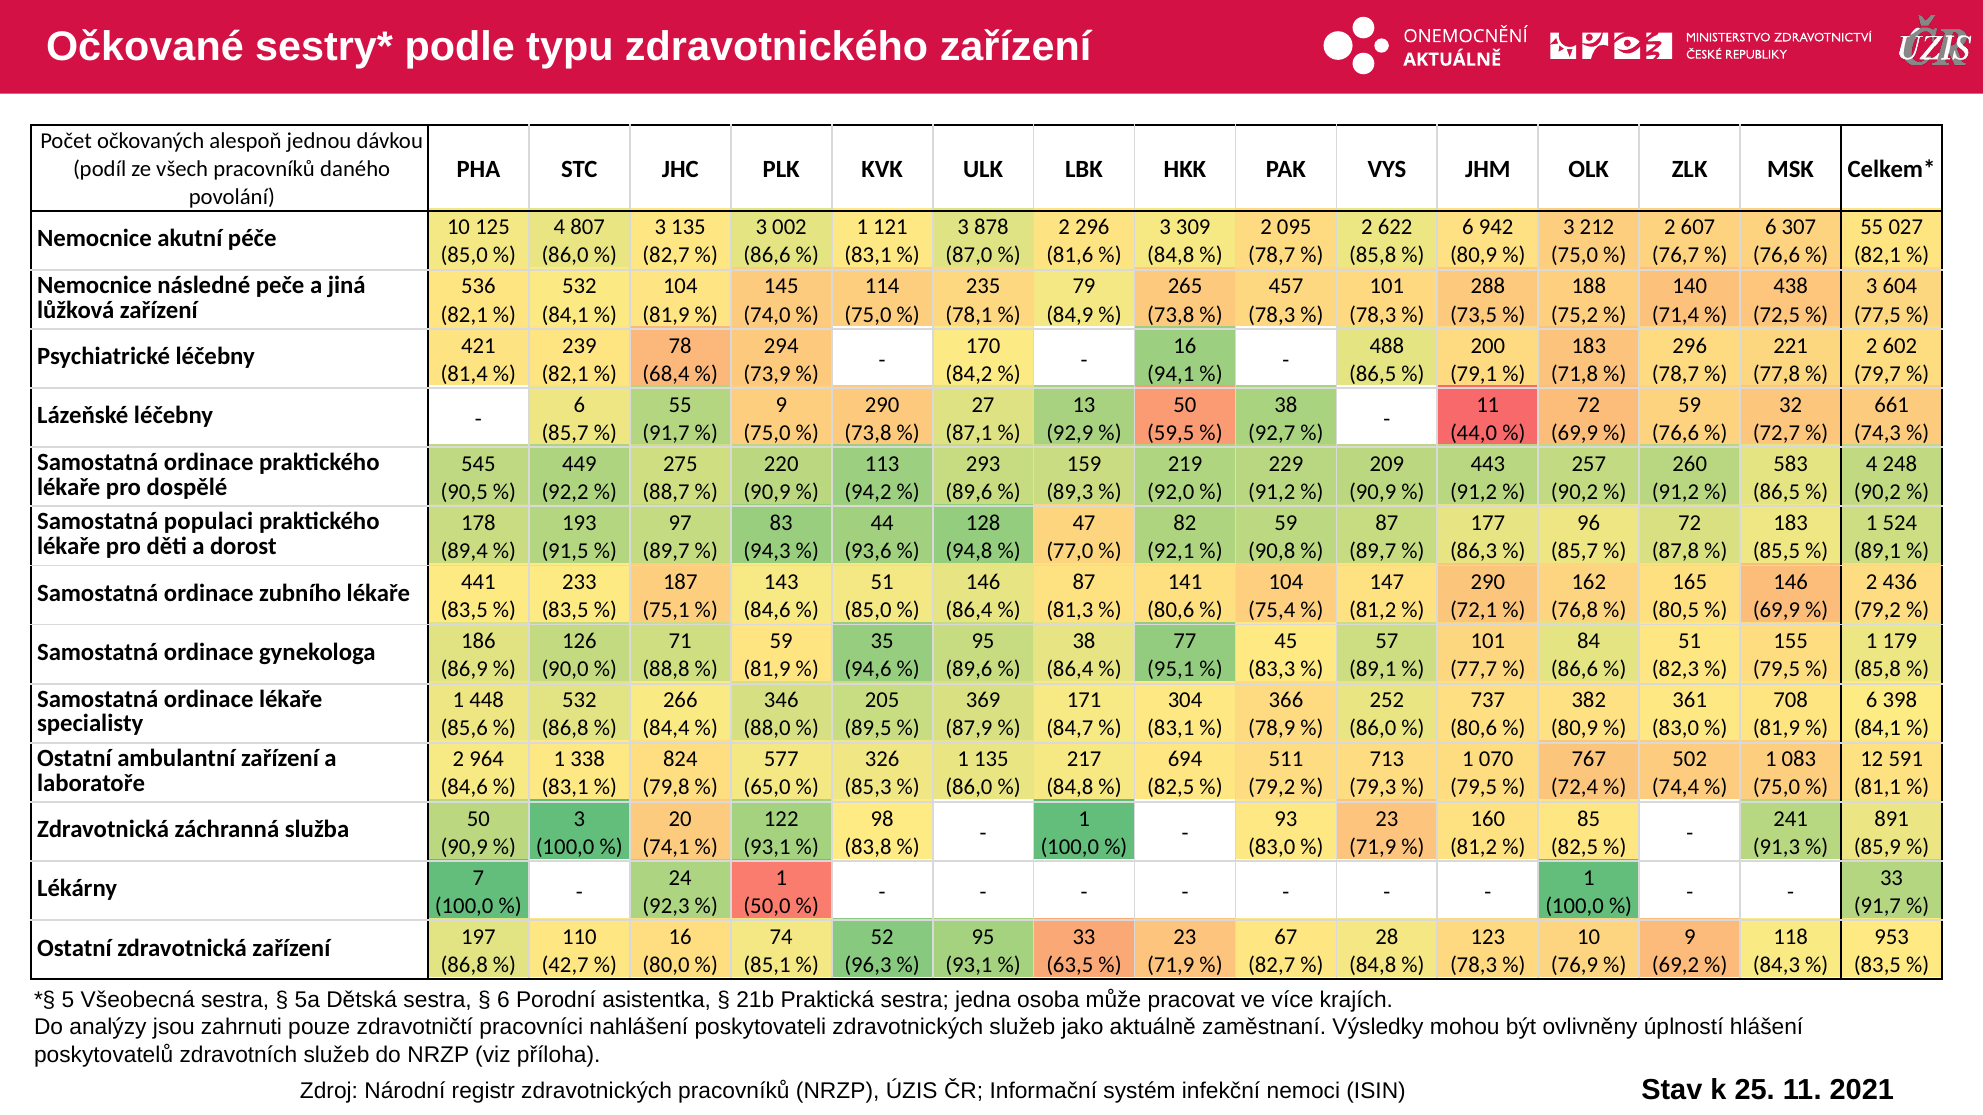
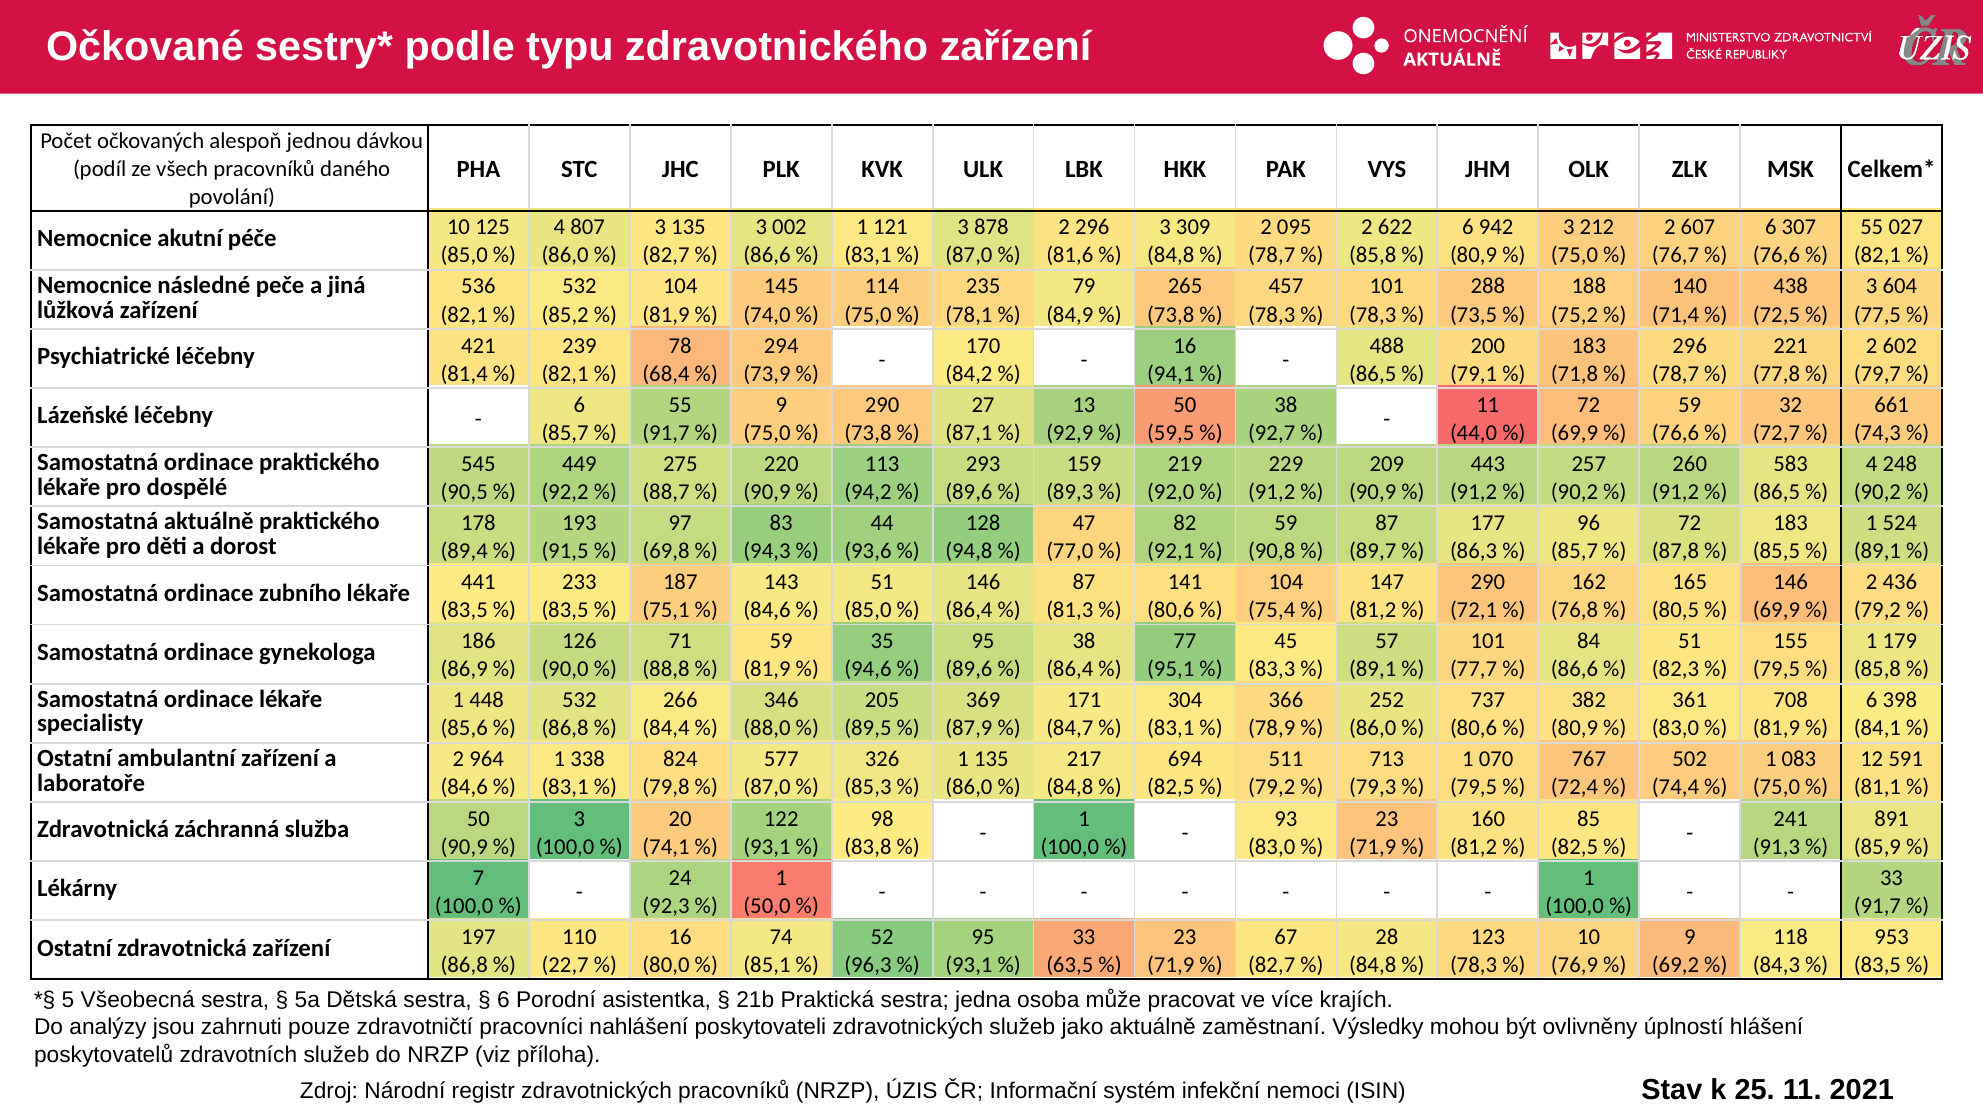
84,1 at (565, 315): 84,1 -> 85,2
Samostatná populaci: populaci -> aktuálně
89,7 at (666, 551): 89,7 -> 69,8
65,0 at (767, 788): 65,0 -> 87,0
42,7: 42,7 -> 22,7
